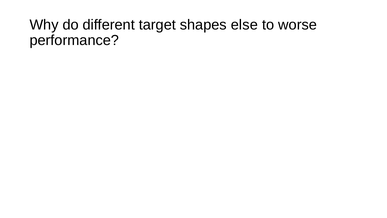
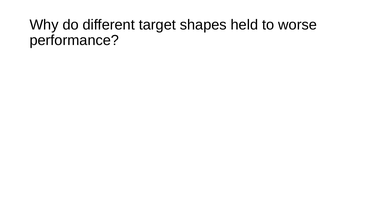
else: else -> held
